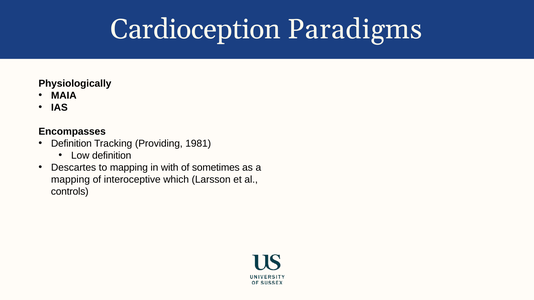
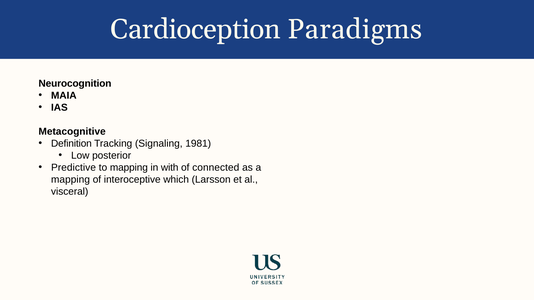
Physiologically: Physiologically -> Neurocognition
Encompasses: Encompasses -> Metacognitive
Providing: Providing -> Signaling
Low definition: definition -> posterior
Descartes: Descartes -> Predictive
sometimes: sometimes -> connected
controls: controls -> visceral
